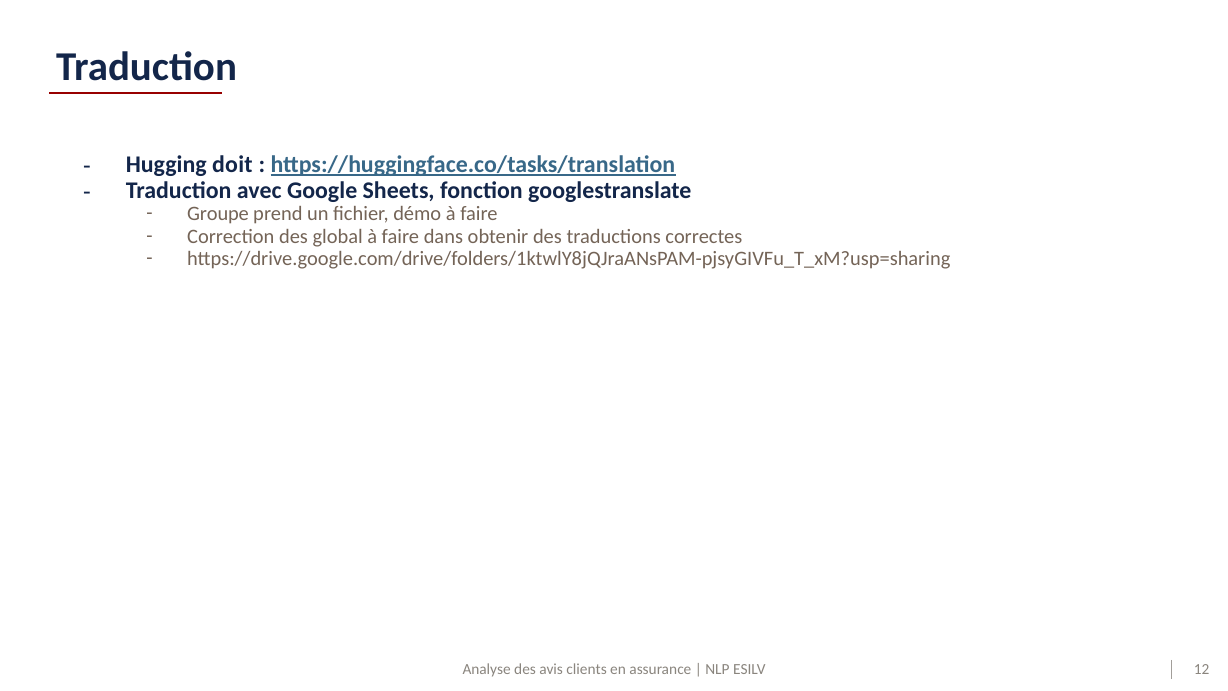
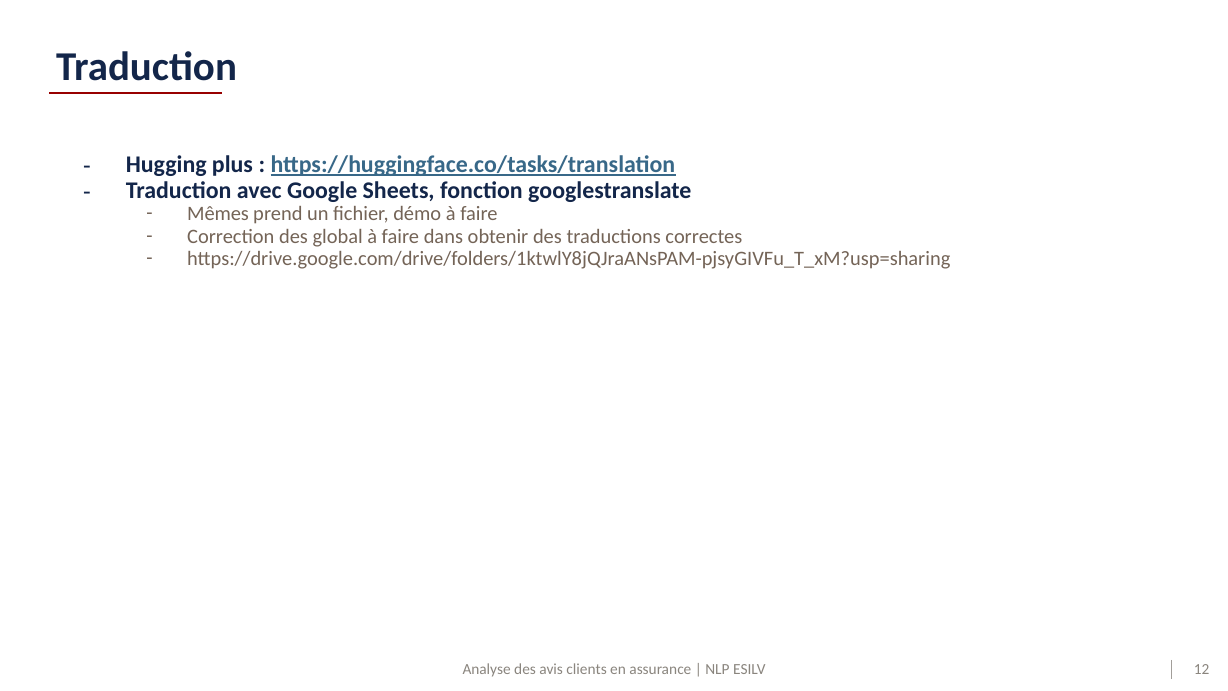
doit: doit -> plus
Groupe: Groupe -> Mêmes
